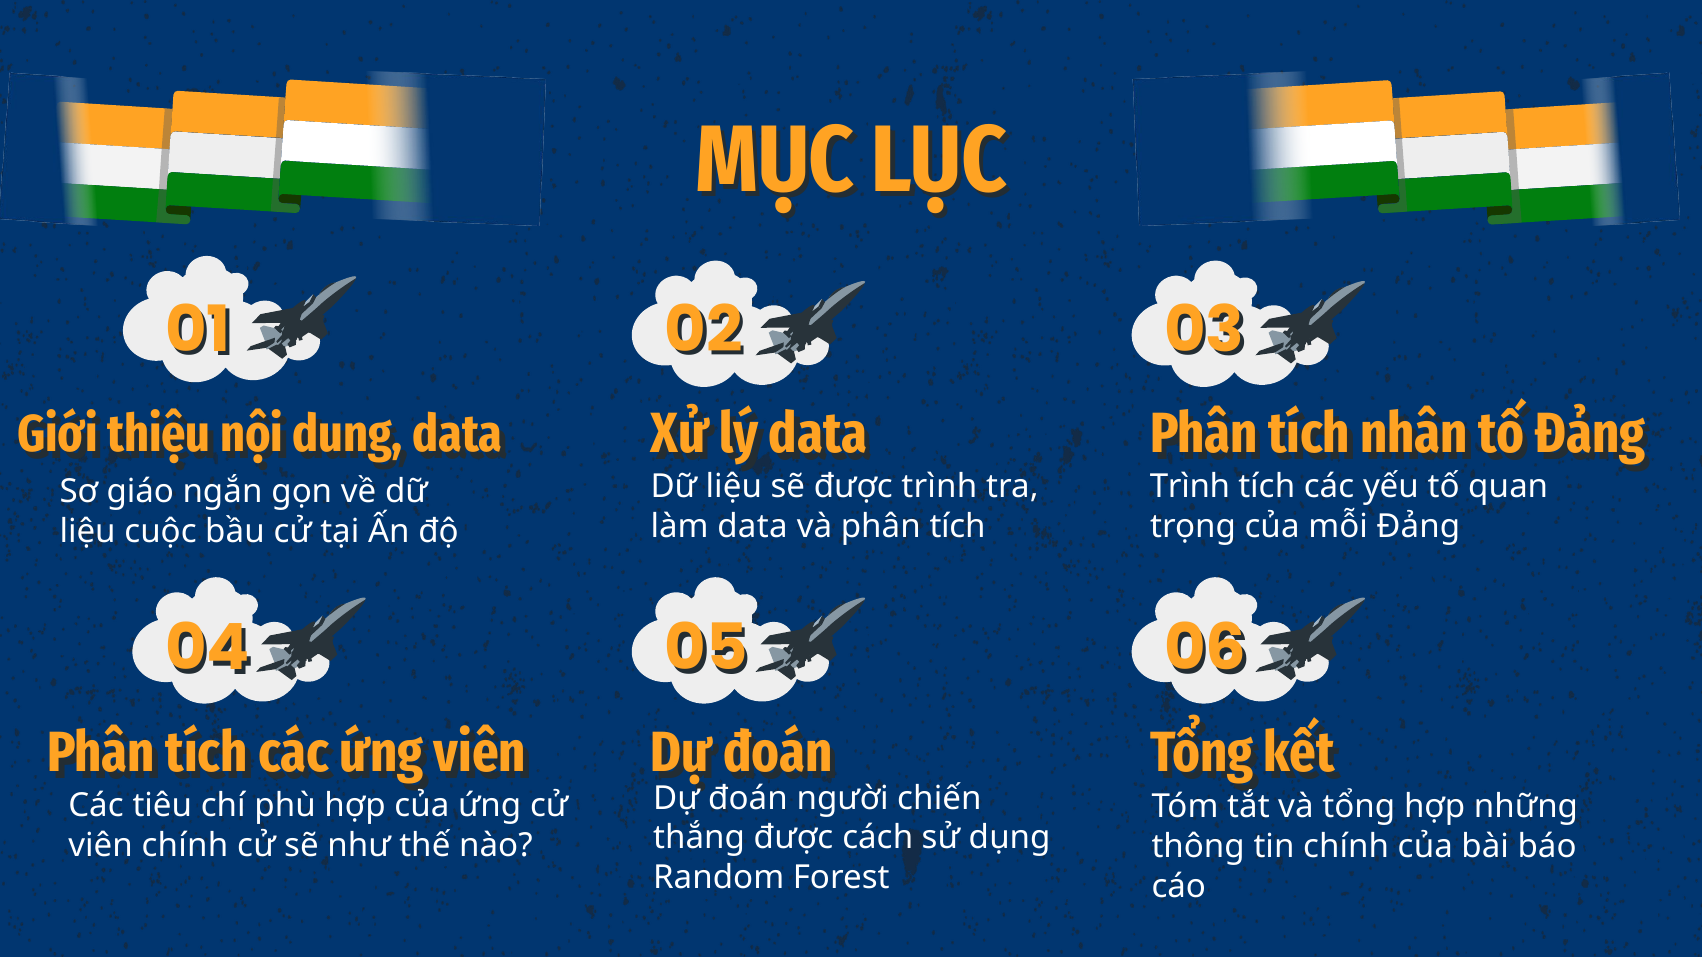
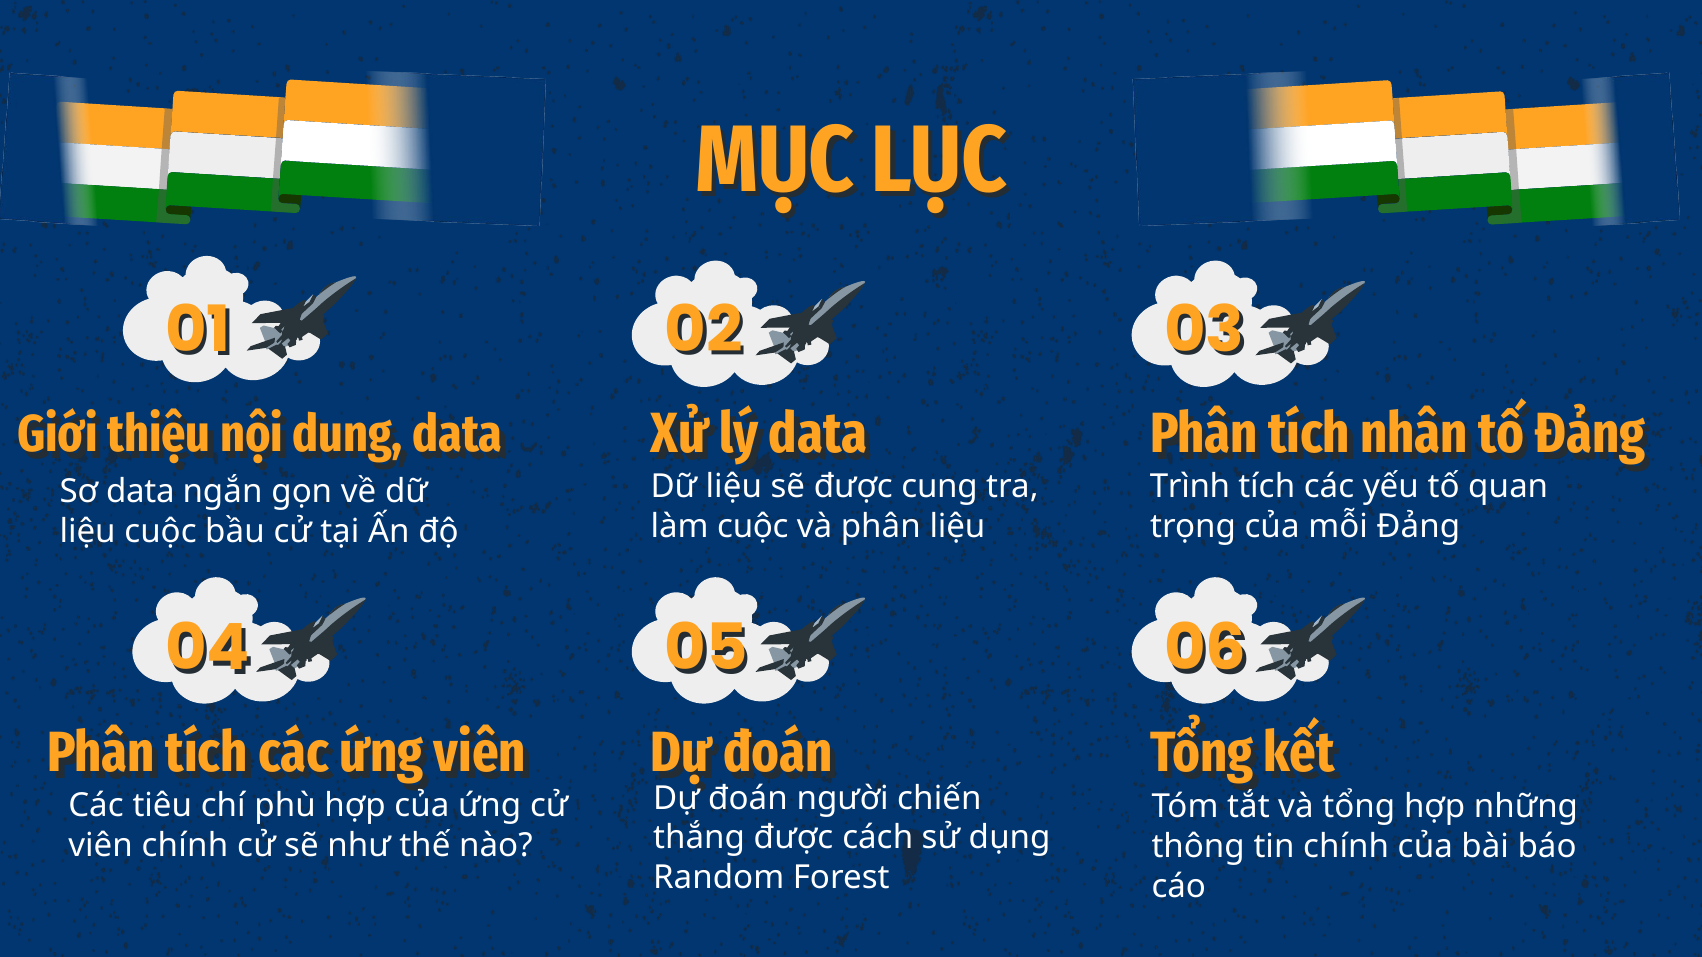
được trình: trình -> cung
Sơ giáo: giáo -> data
làm data: data -> cuộc
và phân tích: tích -> liệu
